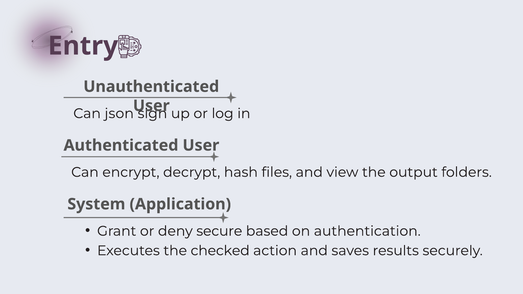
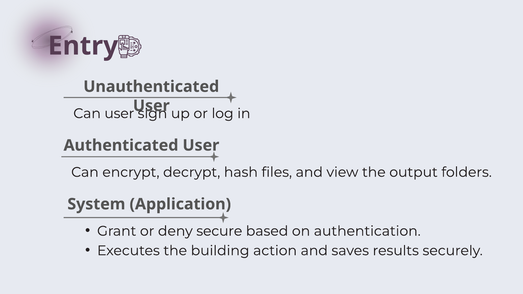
Can json: json -> user
checked: checked -> building
